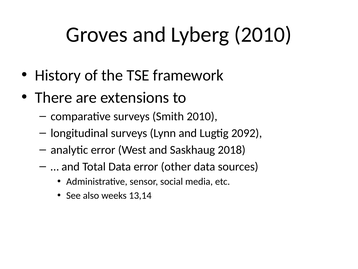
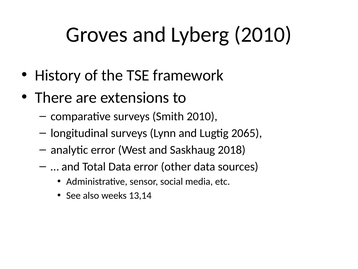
2092: 2092 -> 2065
